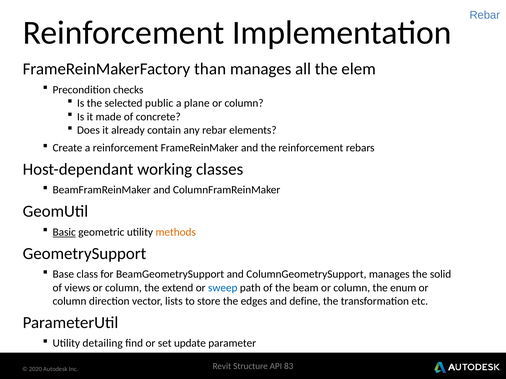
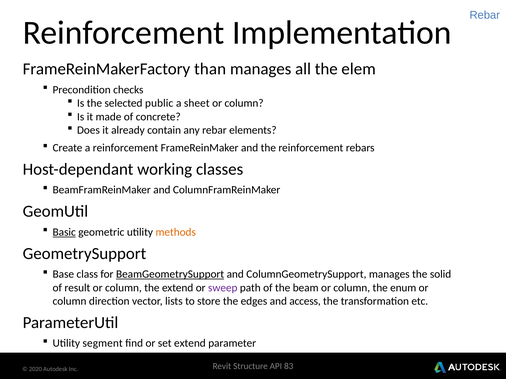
plane: plane -> sheet
BeamGeometrySupport underline: none -> present
views: views -> result
sweep colour: blue -> purple
define: define -> access
detailing: detailing -> segment
set update: update -> extend
